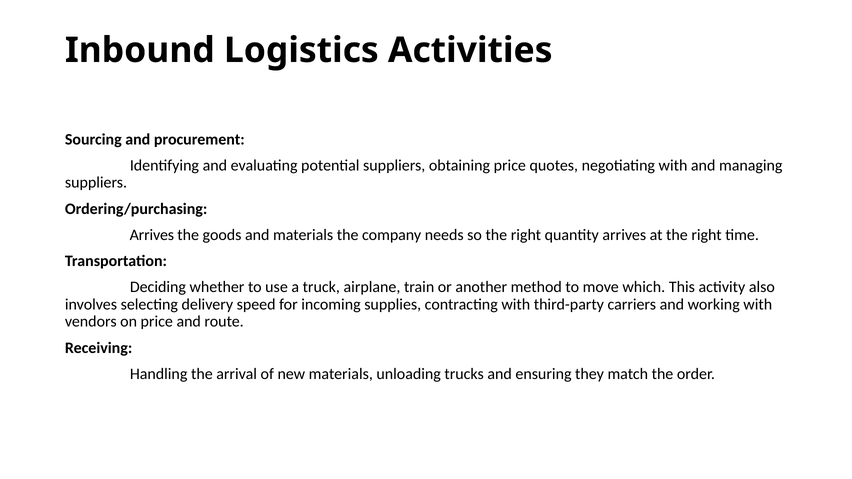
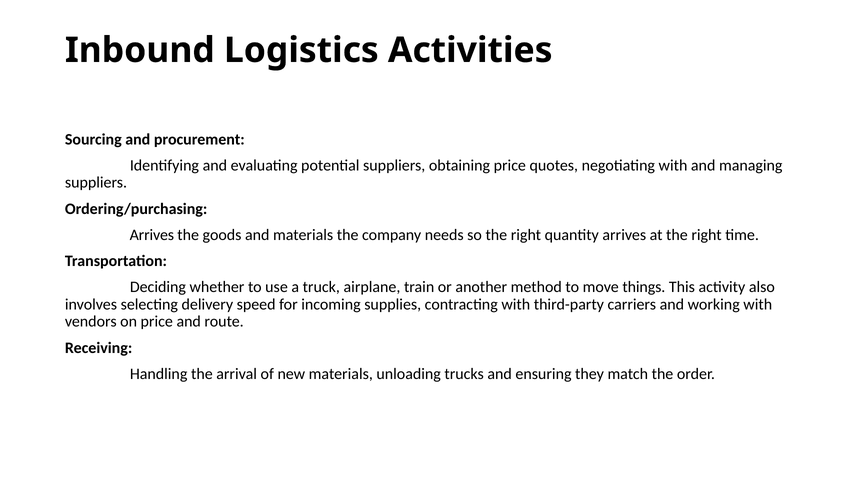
which: which -> things
